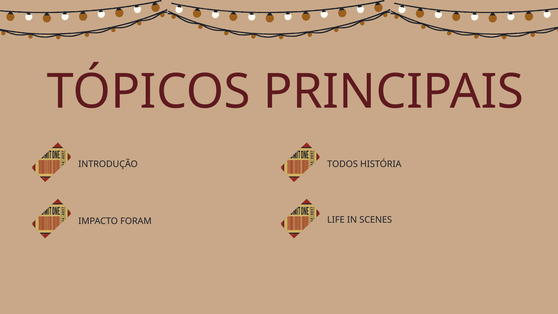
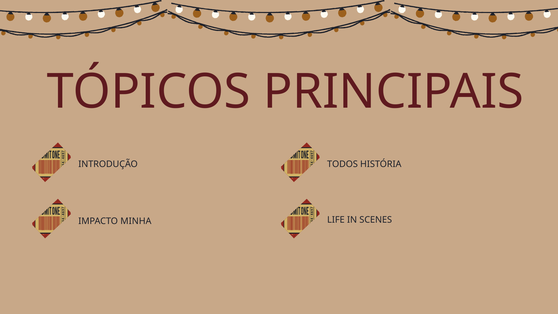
FORAM: FORAM -> MINHA
